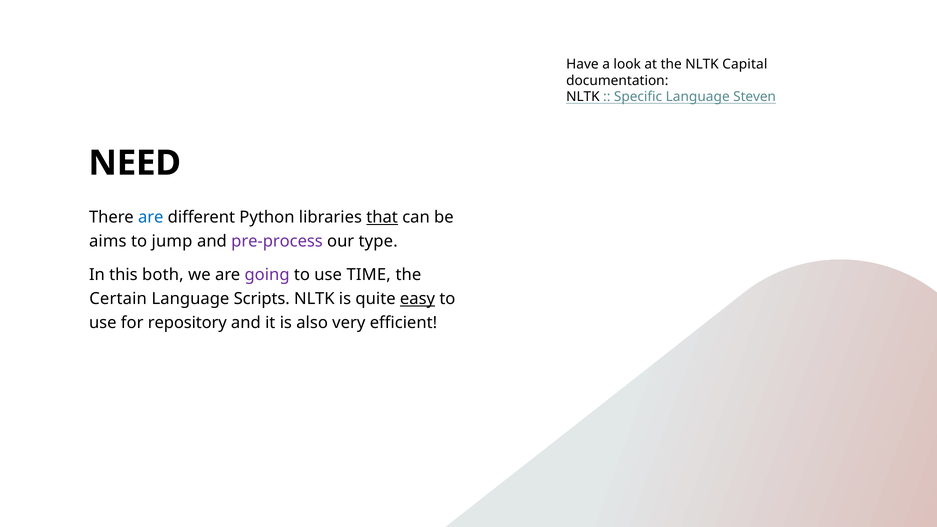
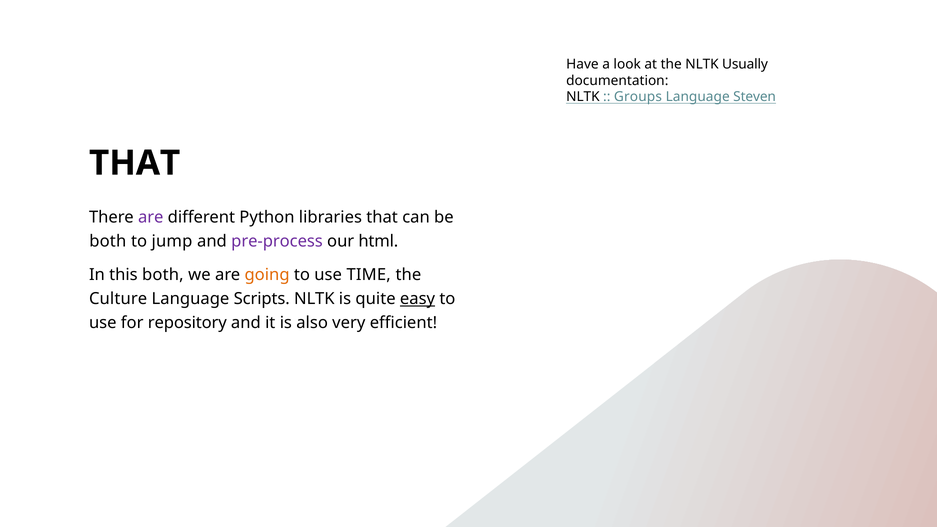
Capital: Capital -> Usually
Specific: Specific -> Groups
NEED at (135, 163): NEED -> THAT
are at (151, 217) colour: blue -> purple
that at (382, 217) underline: present -> none
aims at (108, 241): aims -> both
type: type -> html
going colour: purple -> orange
Certain: Certain -> Culture
